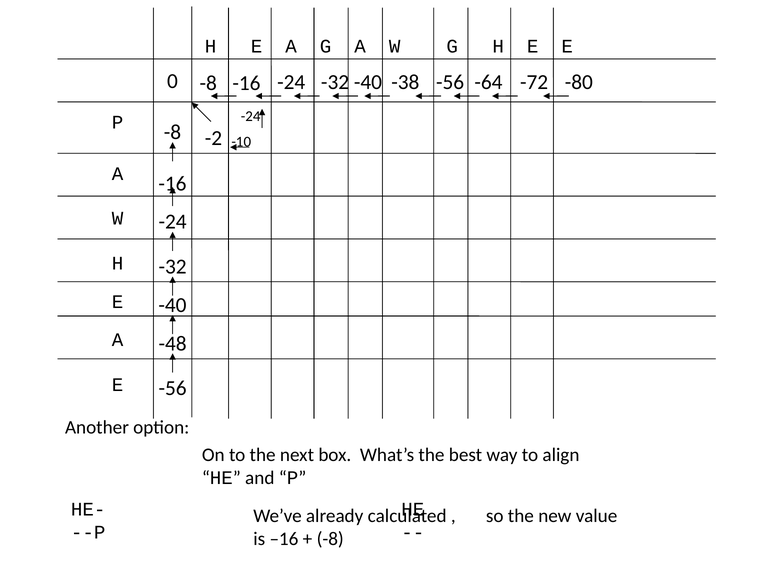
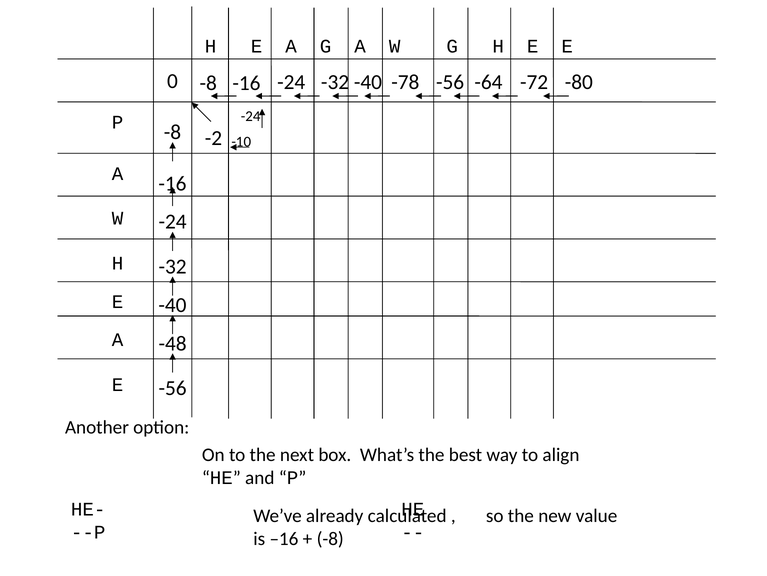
-38: -38 -> -78
